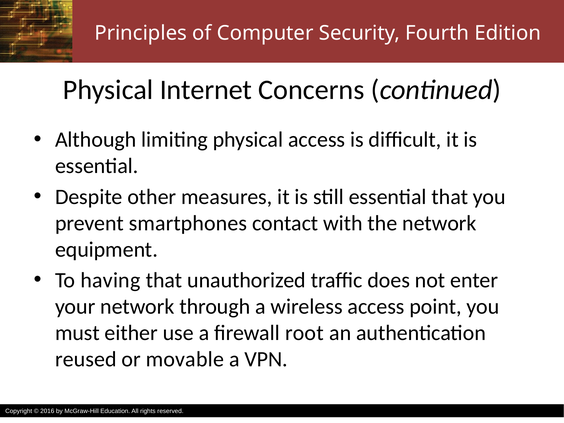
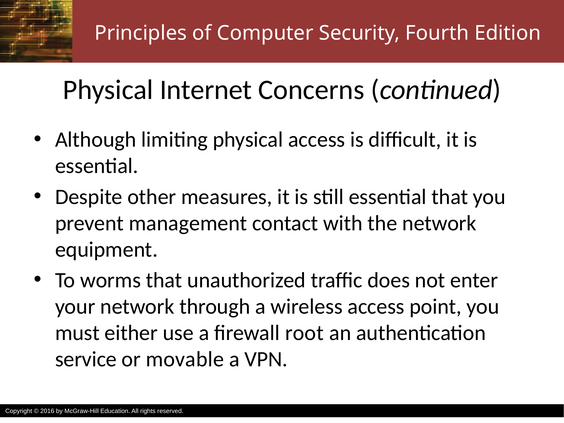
smartphones: smartphones -> management
having: having -> worms
reused: reused -> service
